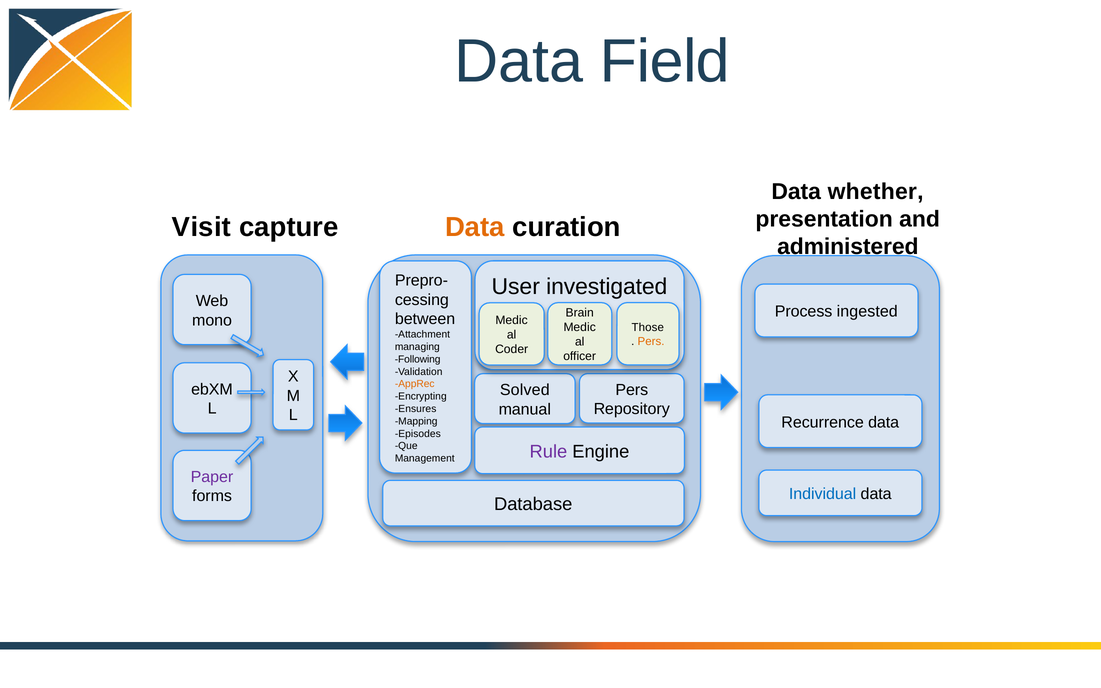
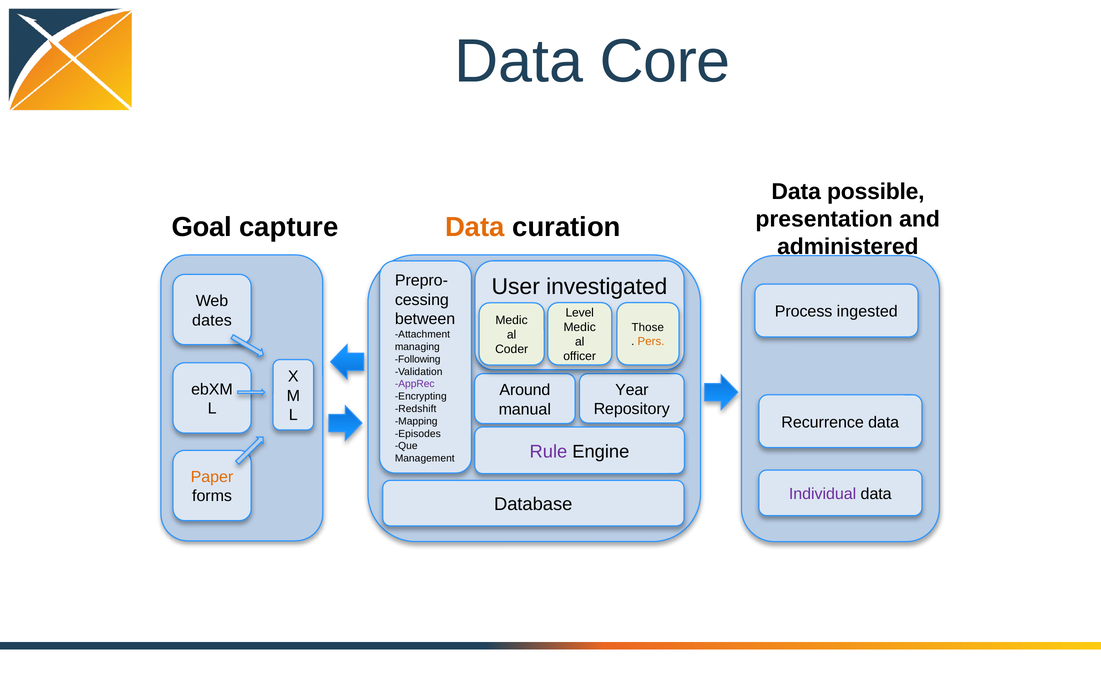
Field: Field -> Core
whether: whether -> possible
Visit: Visit -> Goal
Brain: Brain -> Level
mono: mono -> dates
AppRec colour: orange -> purple
Pers at (632, 390): Pers -> Year
Solved: Solved -> Around
Ensures: Ensures -> Redshift
Paper colour: purple -> orange
Individual colour: blue -> purple
